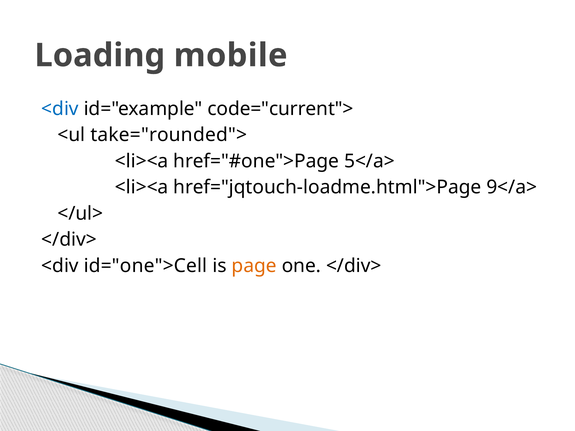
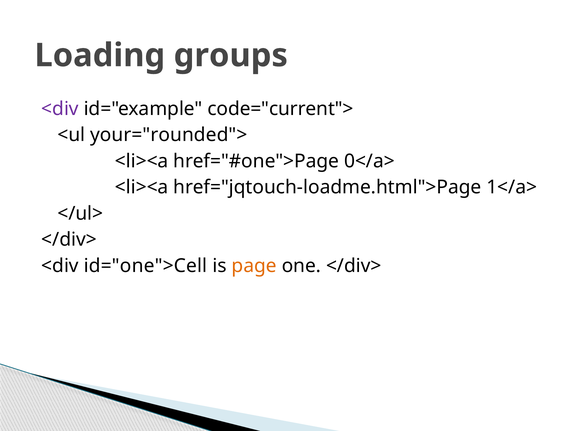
mobile: mobile -> groups
<div at (60, 109) colour: blue -> purple
take="rounded">: take="rounded"> -> your="rounded">
5</a>: 5</a> -> 0</a>
9</a>: 9</a> -> 1</a>
